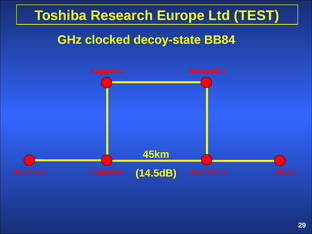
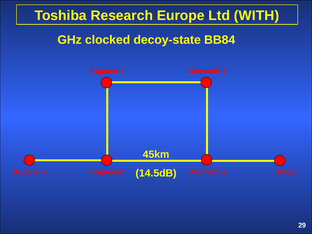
TEST: TEST -> WITH
